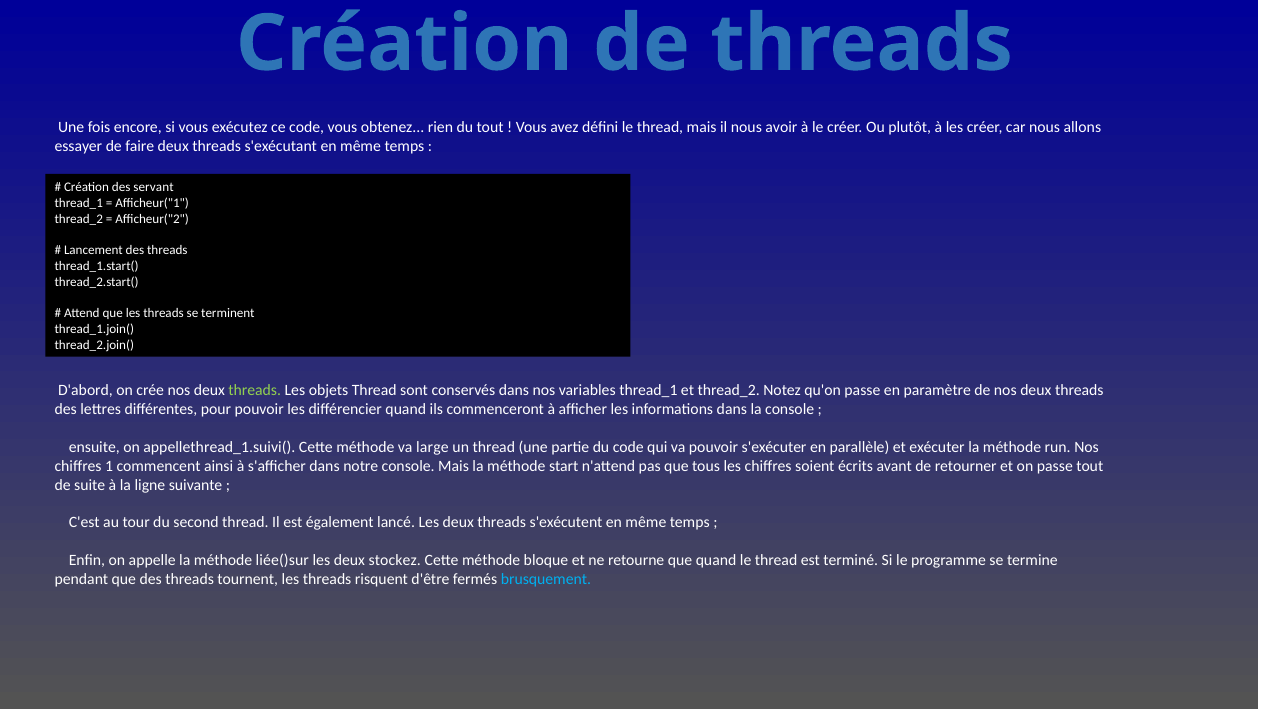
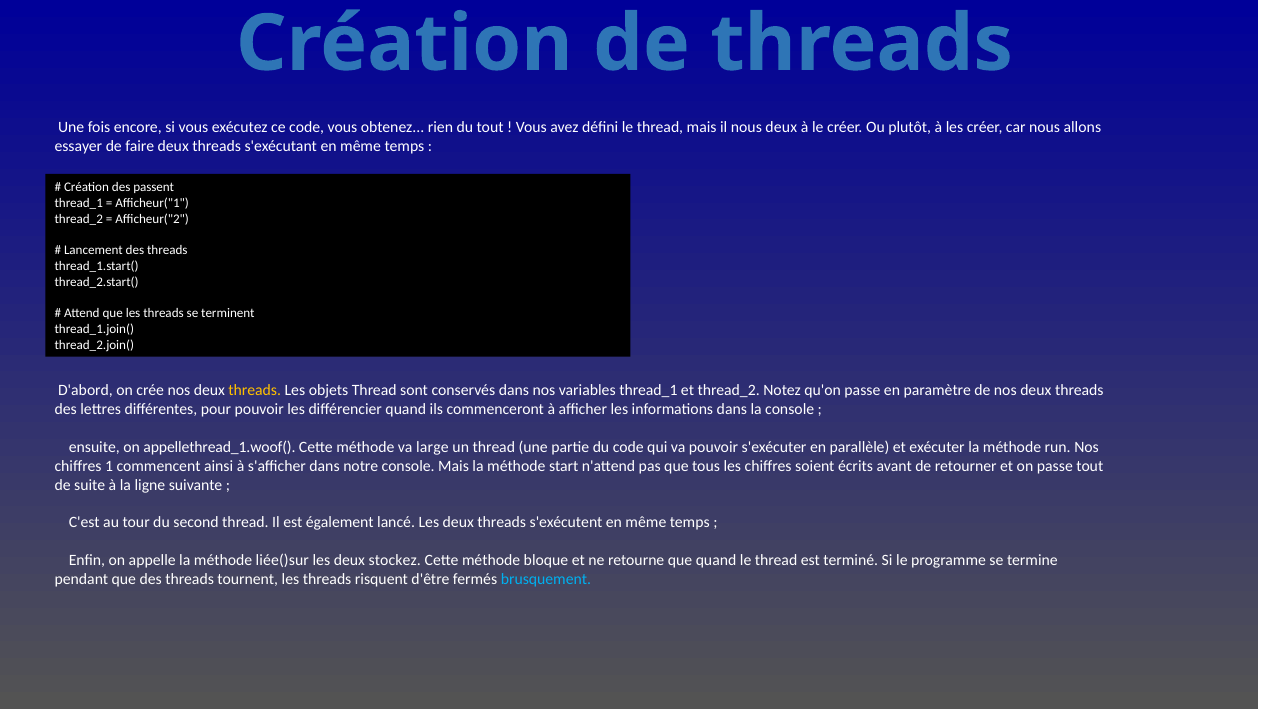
nous avoir: avoir -> deux
servant: servant -> passent
threads at (255, 390) colour: light green -> yellow
appellethread_1.suivi(: appellethread_1.suivi( -> appellethread_1.woof(
